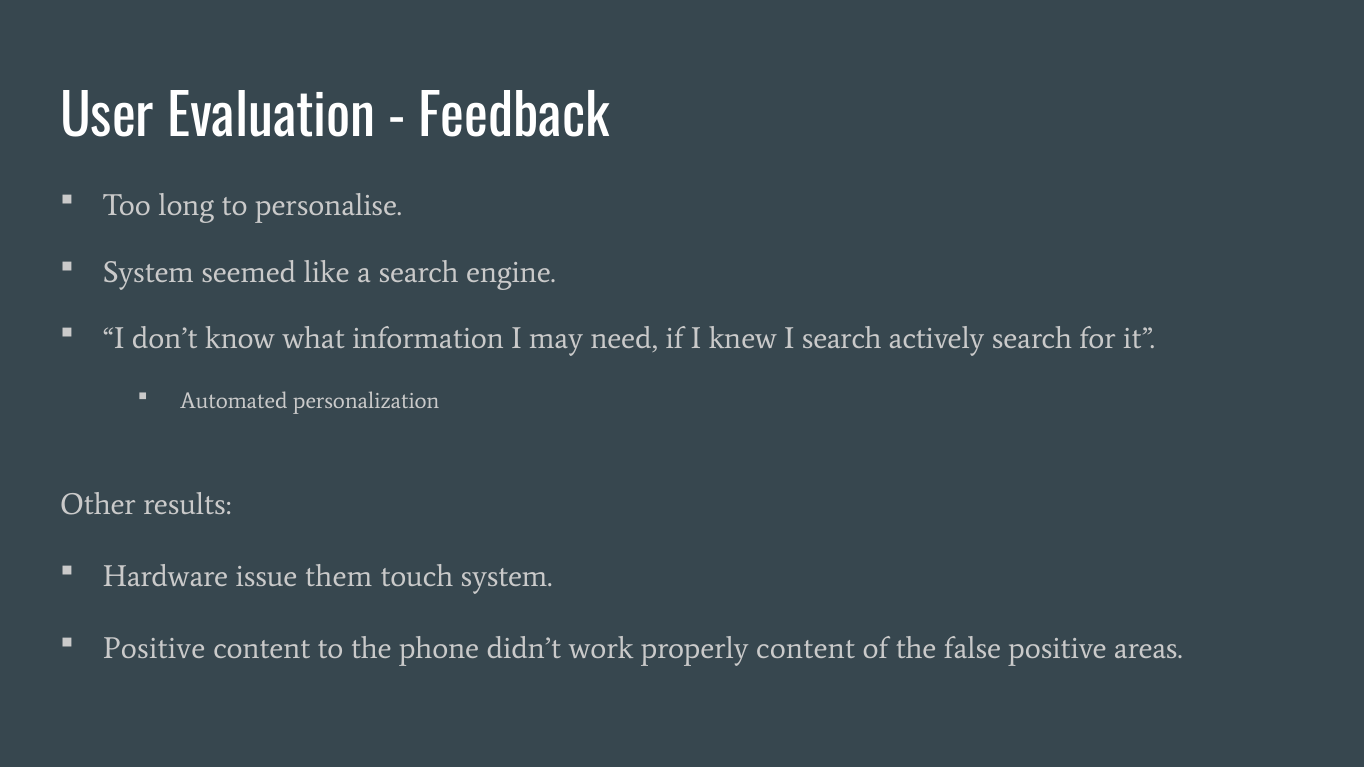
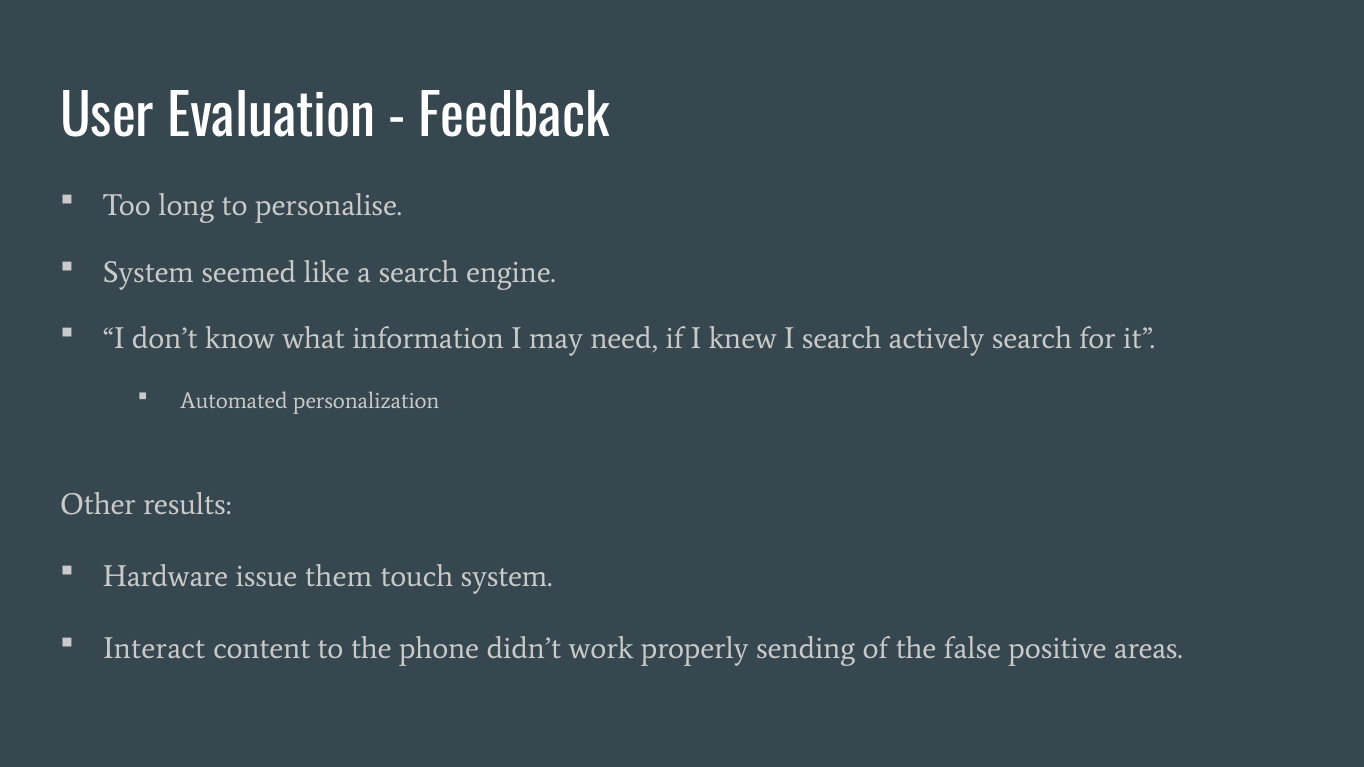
Positive at (154, 649): Positive -> Interact
properly content: content -> sending
